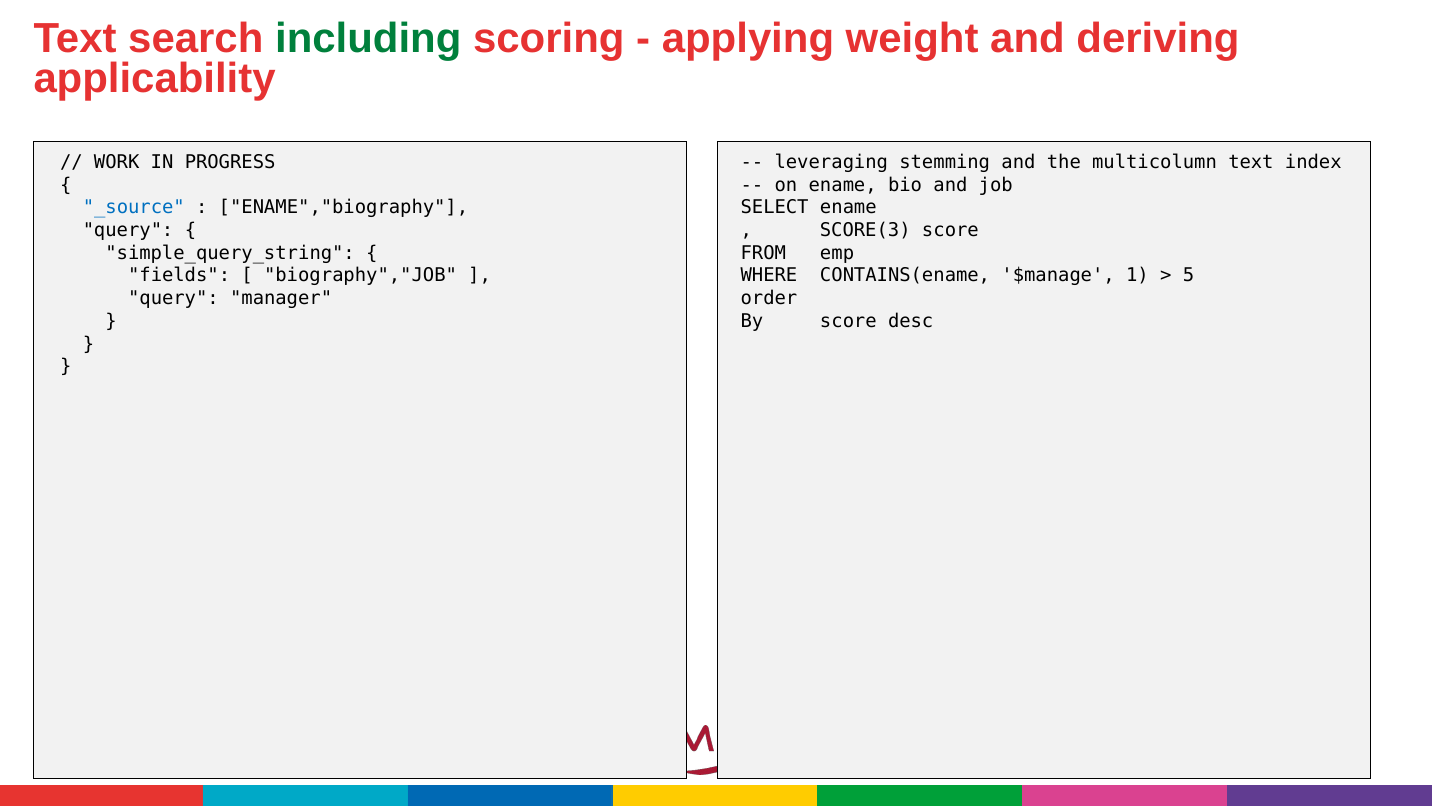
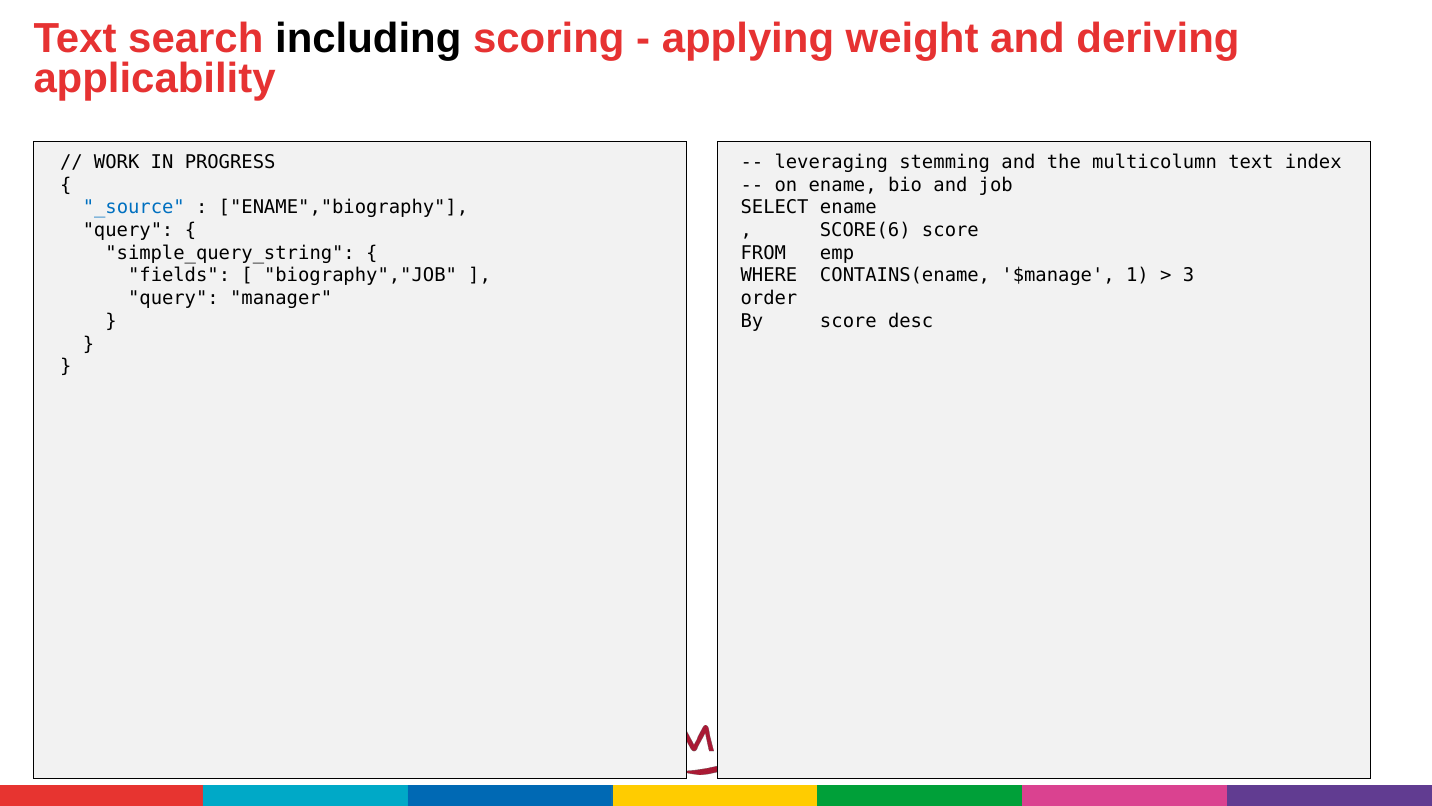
including colour: green -> black
SCORE(3: SCORE(3 -> SCORE(6
5: 5 -> 3
